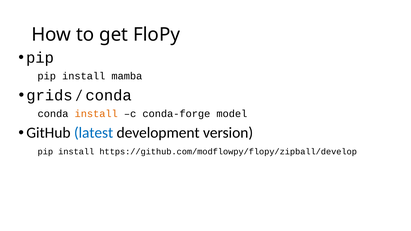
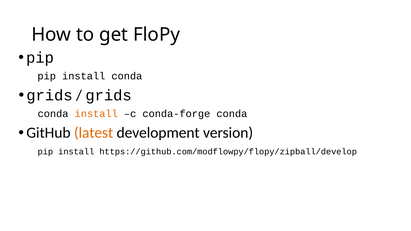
install mamba: mamba -> conda
conda at (109, 95): conda -> grids
conda-forge model: model -> conda
latest colour: blue -> orange
